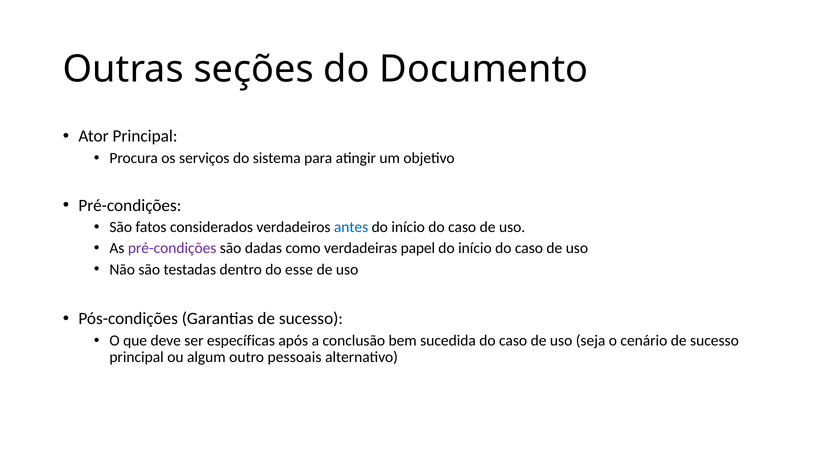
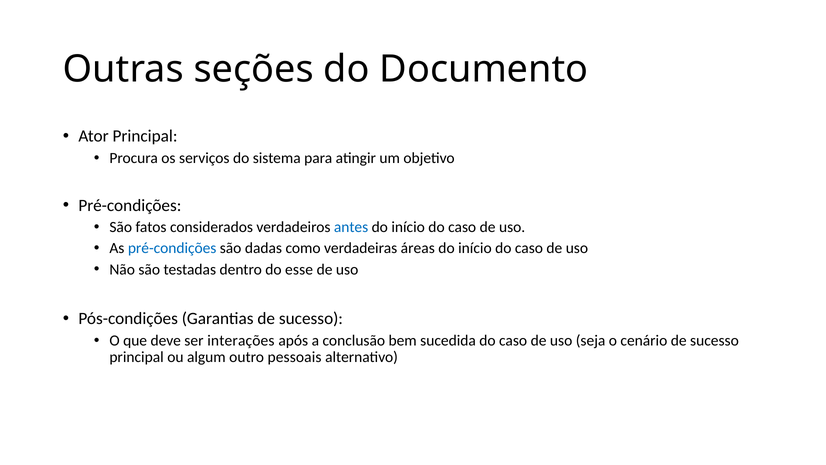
pré-condições at (172, 248) colour: purple -> blue
papel: papel -> áreas
específicas: específicas -> interações
